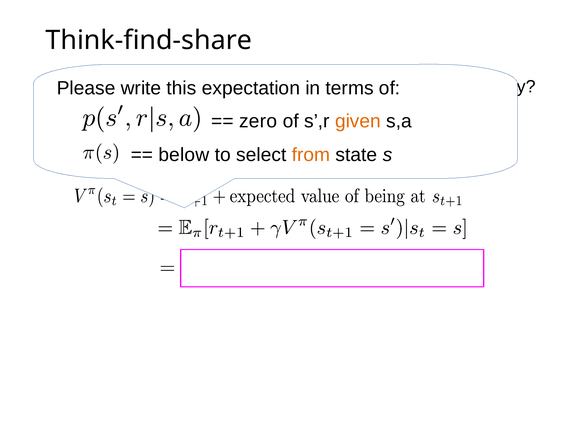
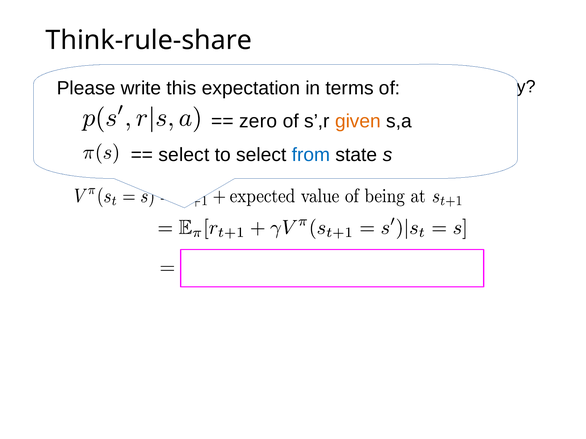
Think-find-share: Think-find-share -> Think-rule-share
below at (184, 155): below -> select
from colour: orange -> blue
